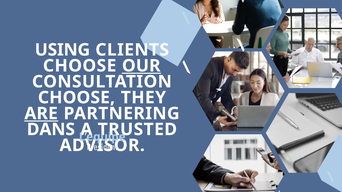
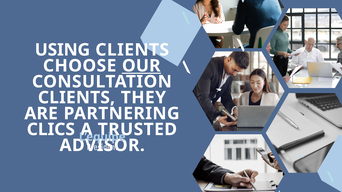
CHOOSE at (76, 98): CHOOSE -> CLIENTS
ARE underline: present -> none
DANS: DANS -> CLICS
